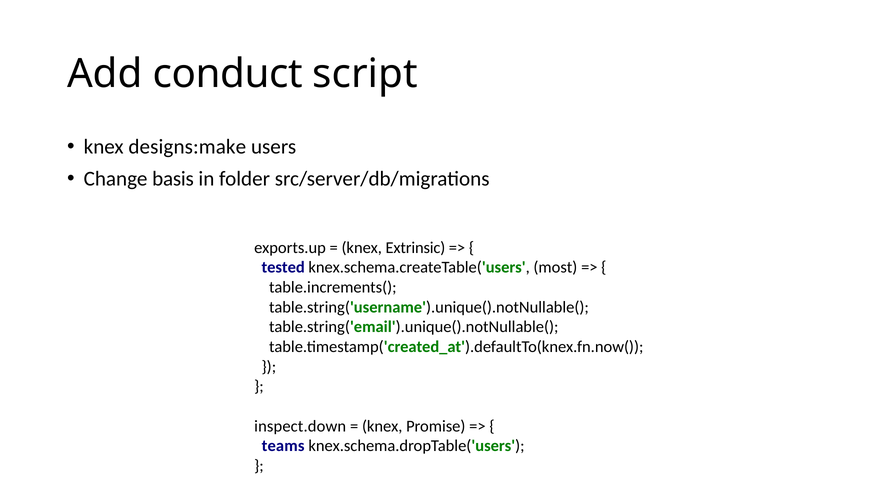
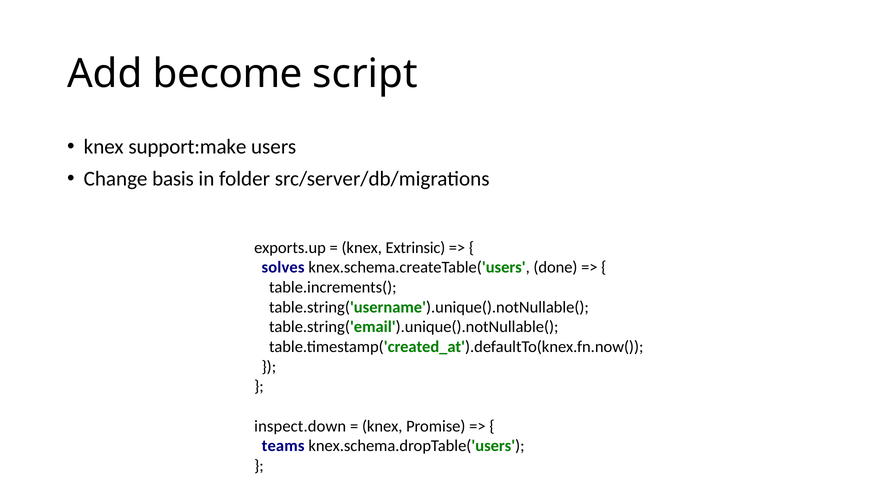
conduct: conduct -> become
designs:make: designs:make -> support:make
tested: tested -> solves
most: most -> done
